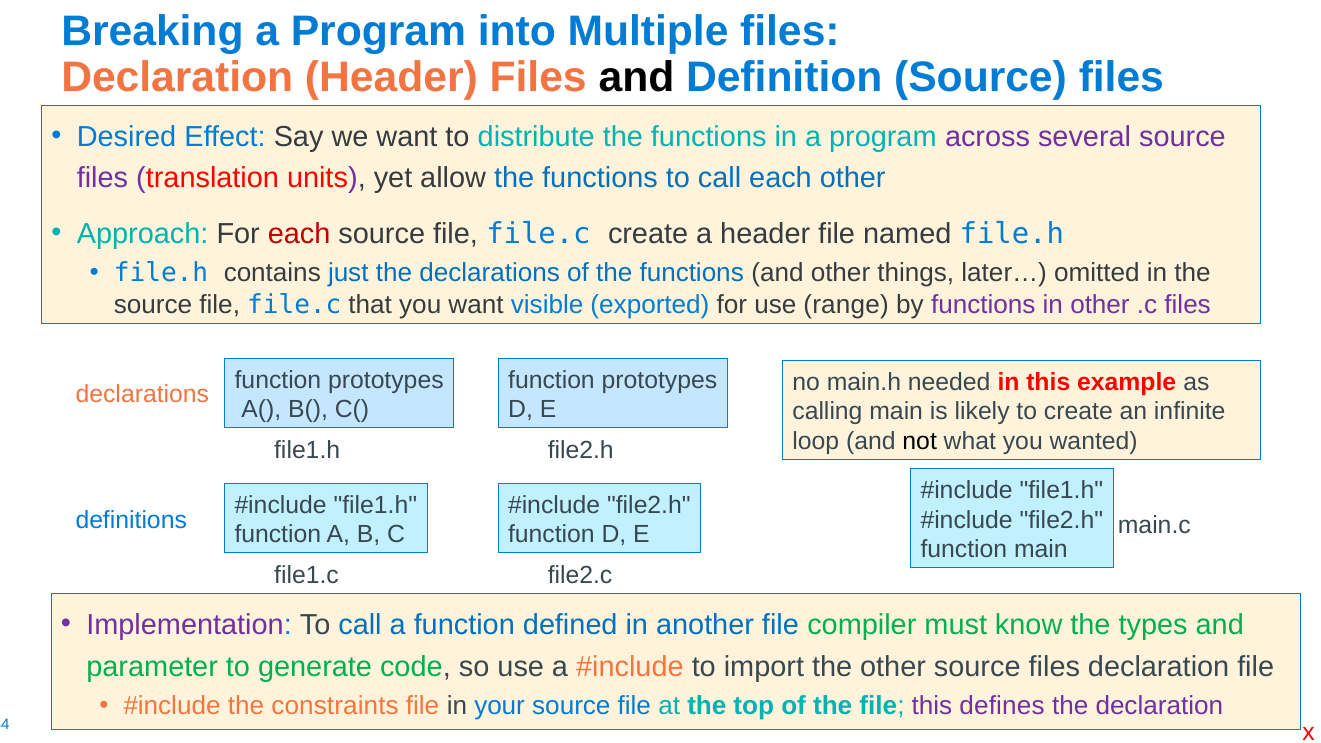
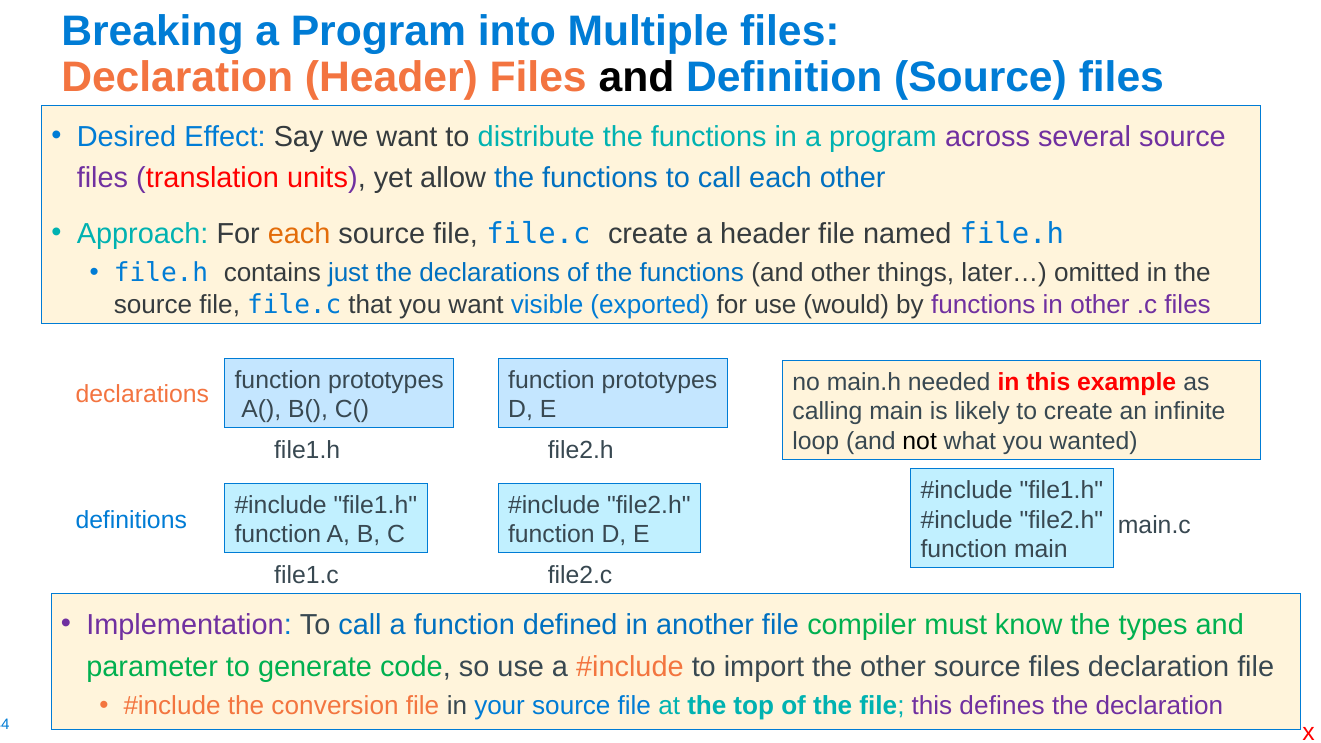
each at (299, 234) colour: red -> orange
range: range -> would
constraints: constraints -> conversion
